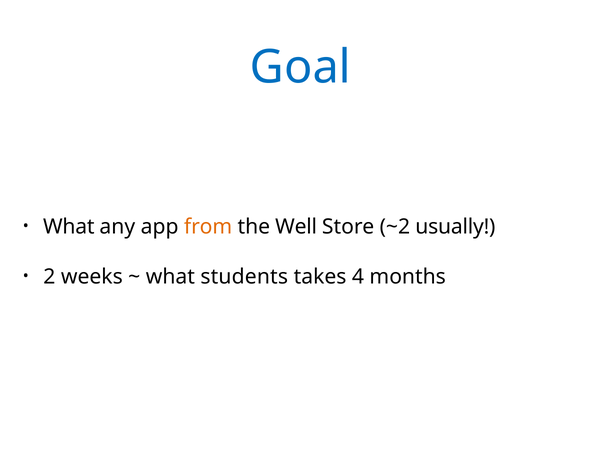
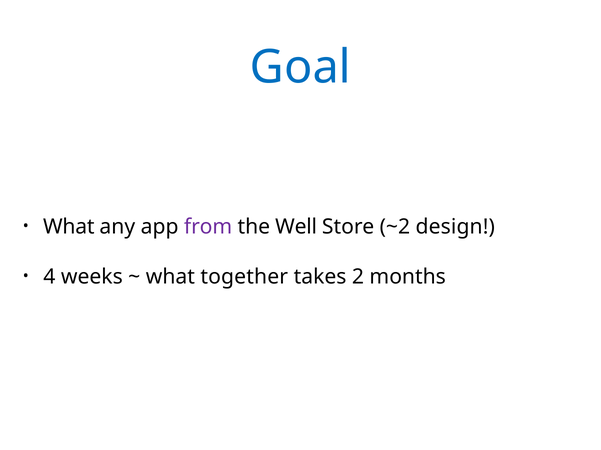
from colour: orange -> purple
usually: usually -> design
2: 2 -> 4
students: students -> together
4: 4 -> 2
